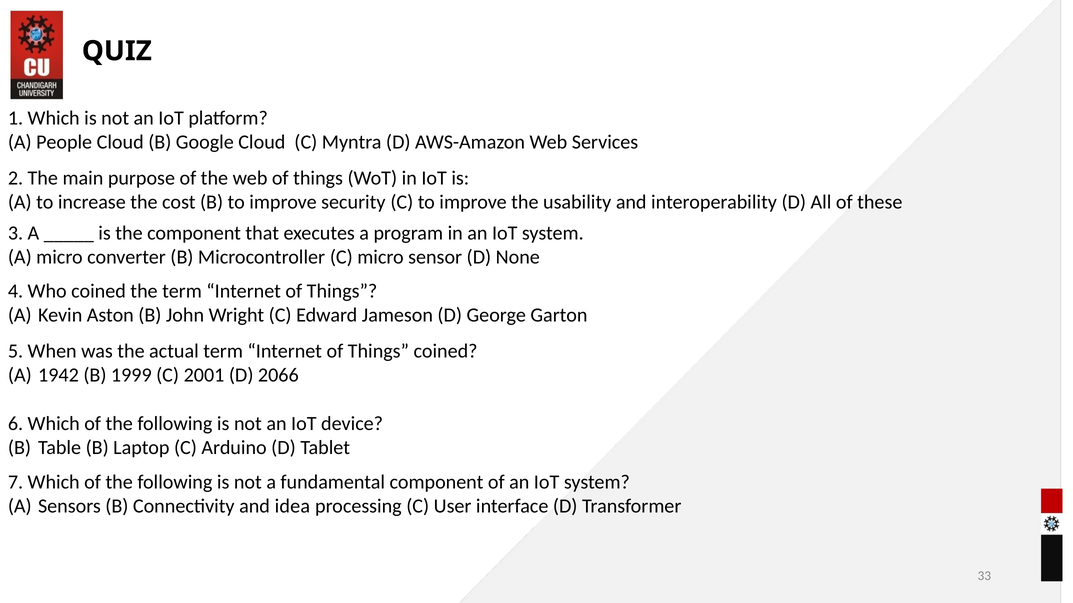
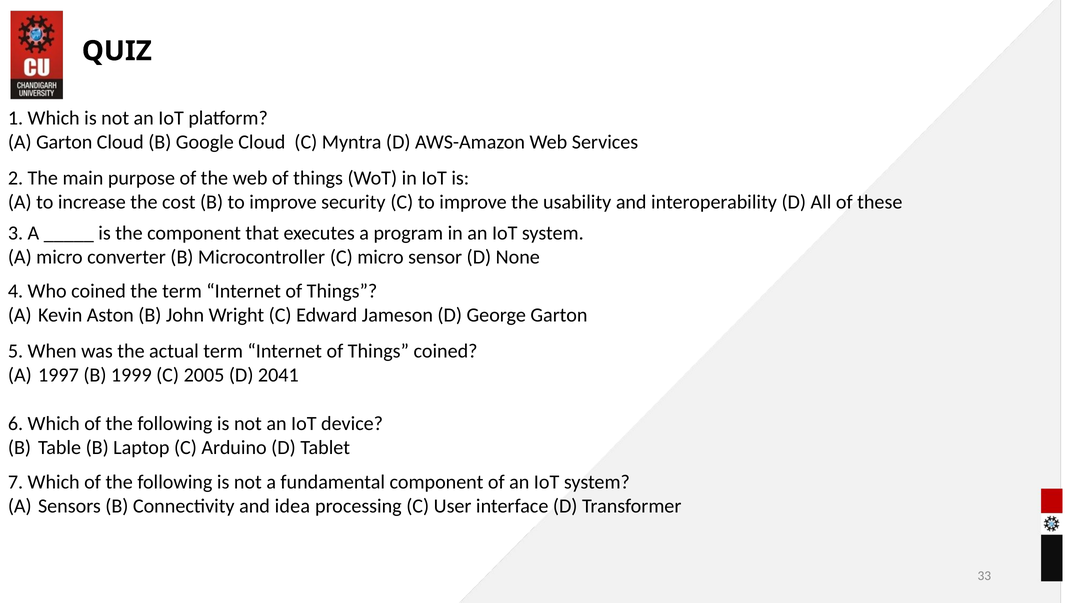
A People: People -> Garton
1942: 1942 -> 1997
2001: 2001 -> 2005
2066: 2066 -> 2041
